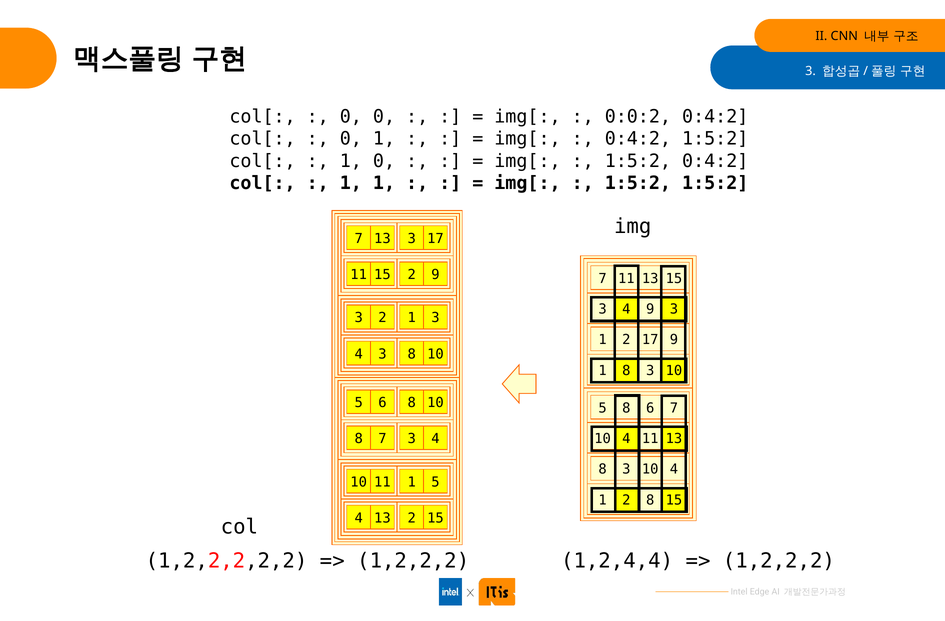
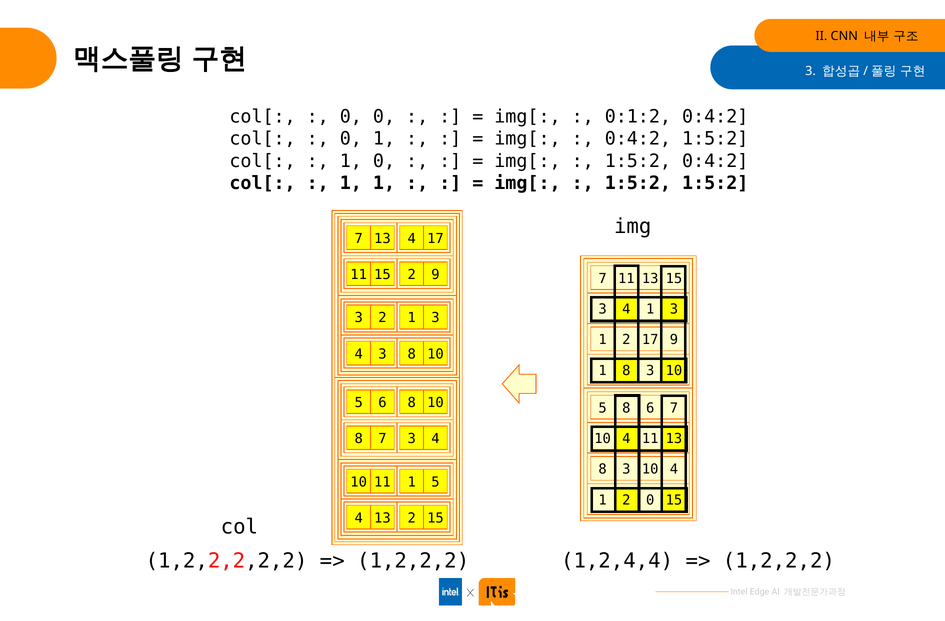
0:0:2: 0:0:2 -> 0:1:2
13 3: 3 -> 4
3 4 9: 9 -> 1
2 8: 8 -> 0
